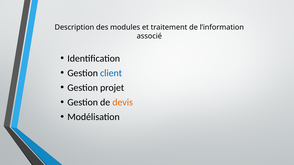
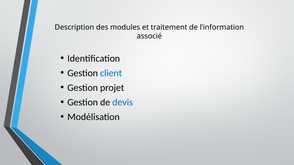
devis colour: orange -> blue
